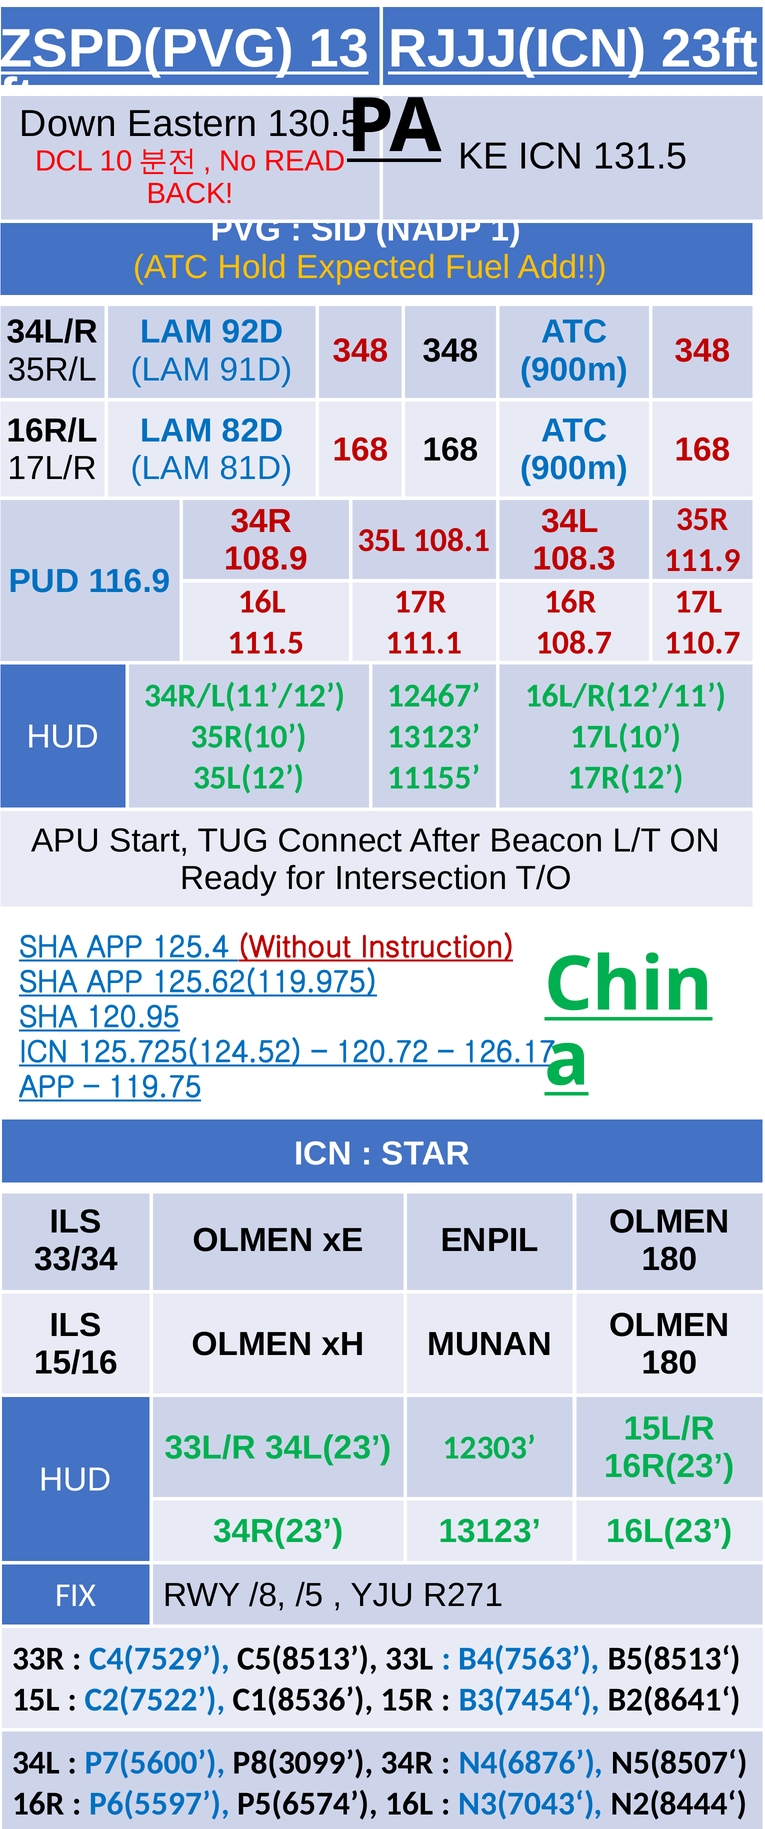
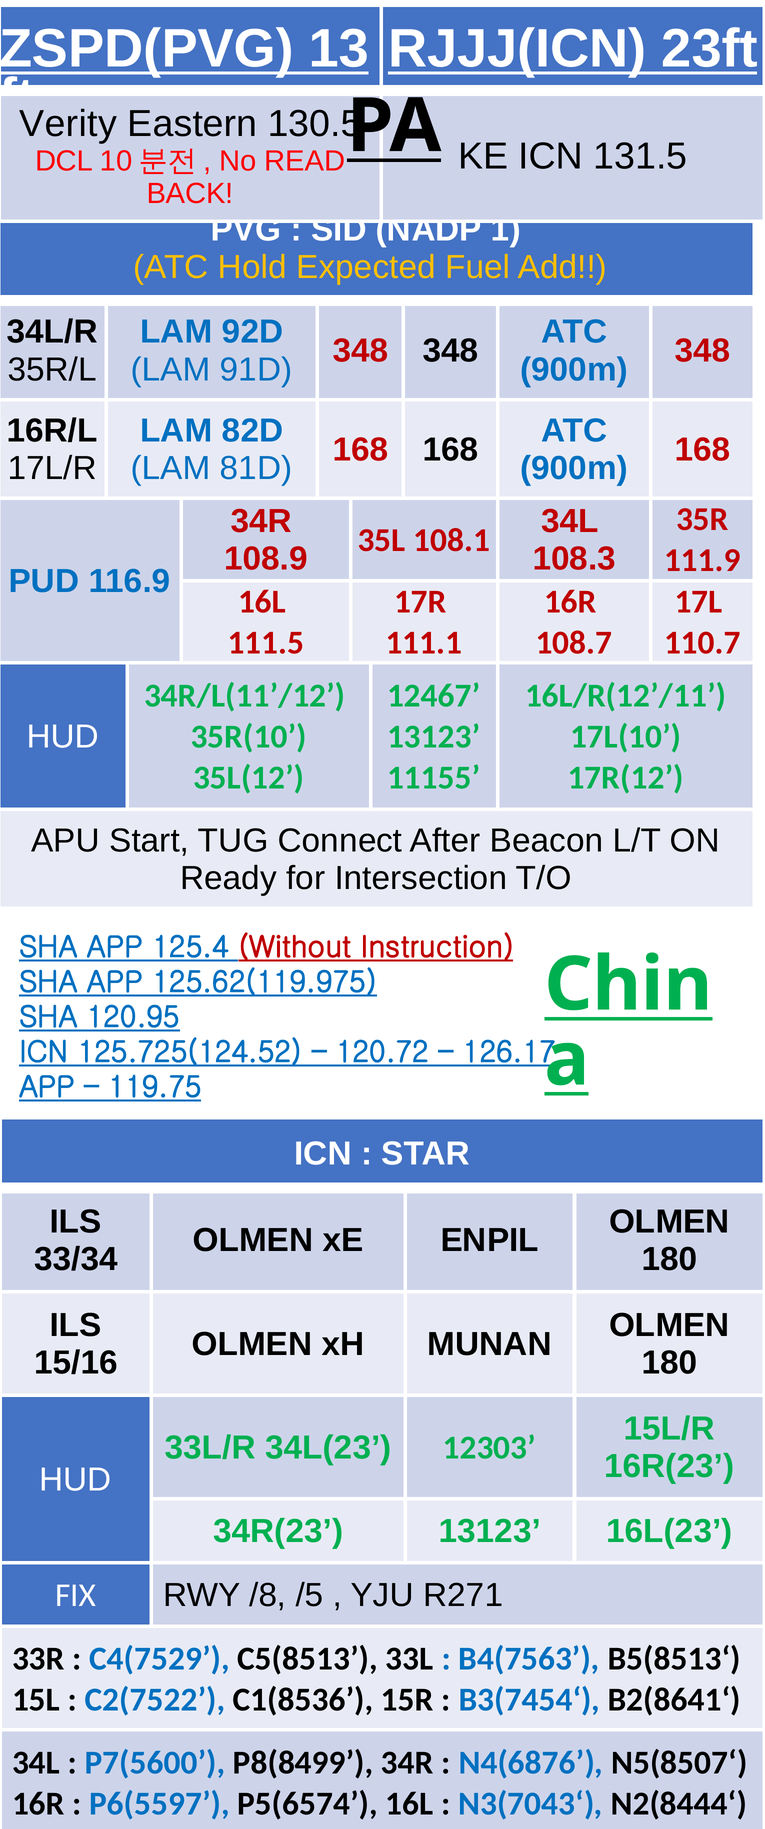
Down: Down -> Verity
P8(3099: P8(3099 -> P8(8499
